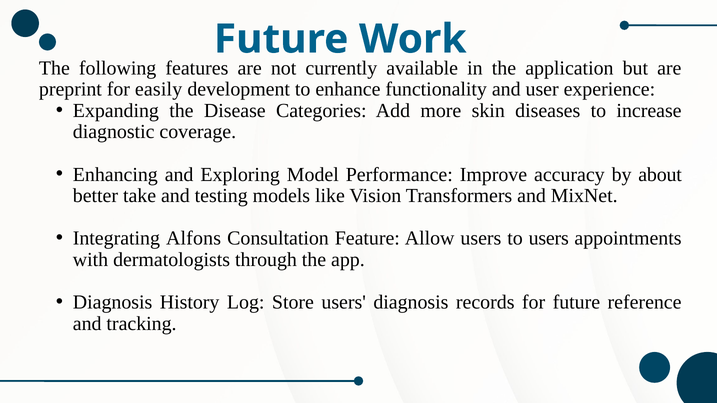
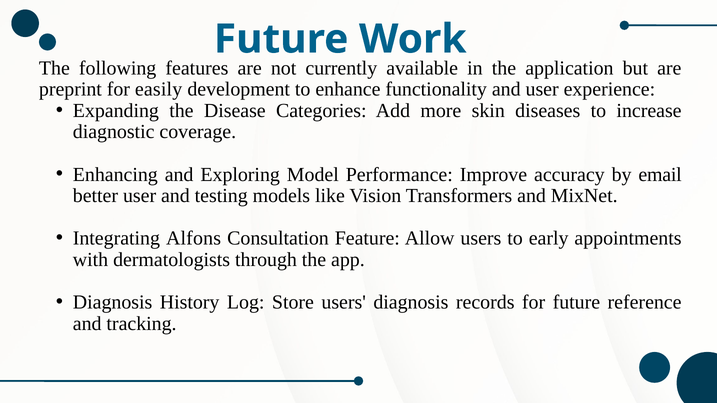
about: about -> email
better take: take -> user
to users: users -> early
